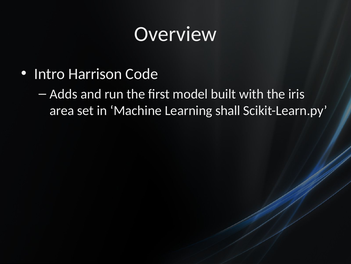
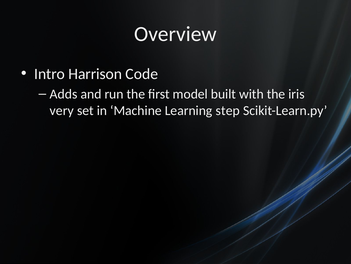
area: area -> very
shall: shall -> step
